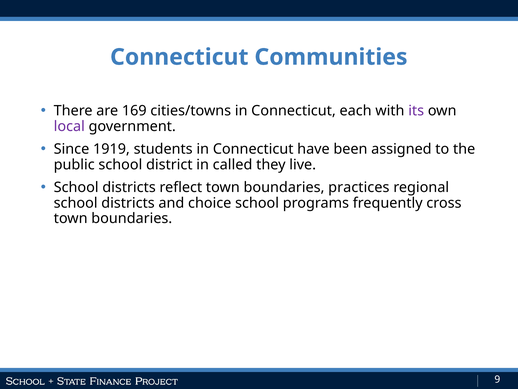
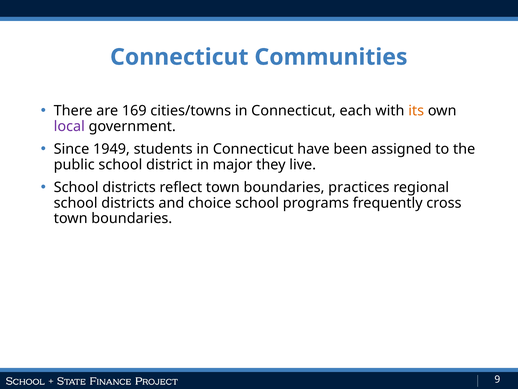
its colour: purple -> orange
1919: 1919 -> 1949
called: called -> major
